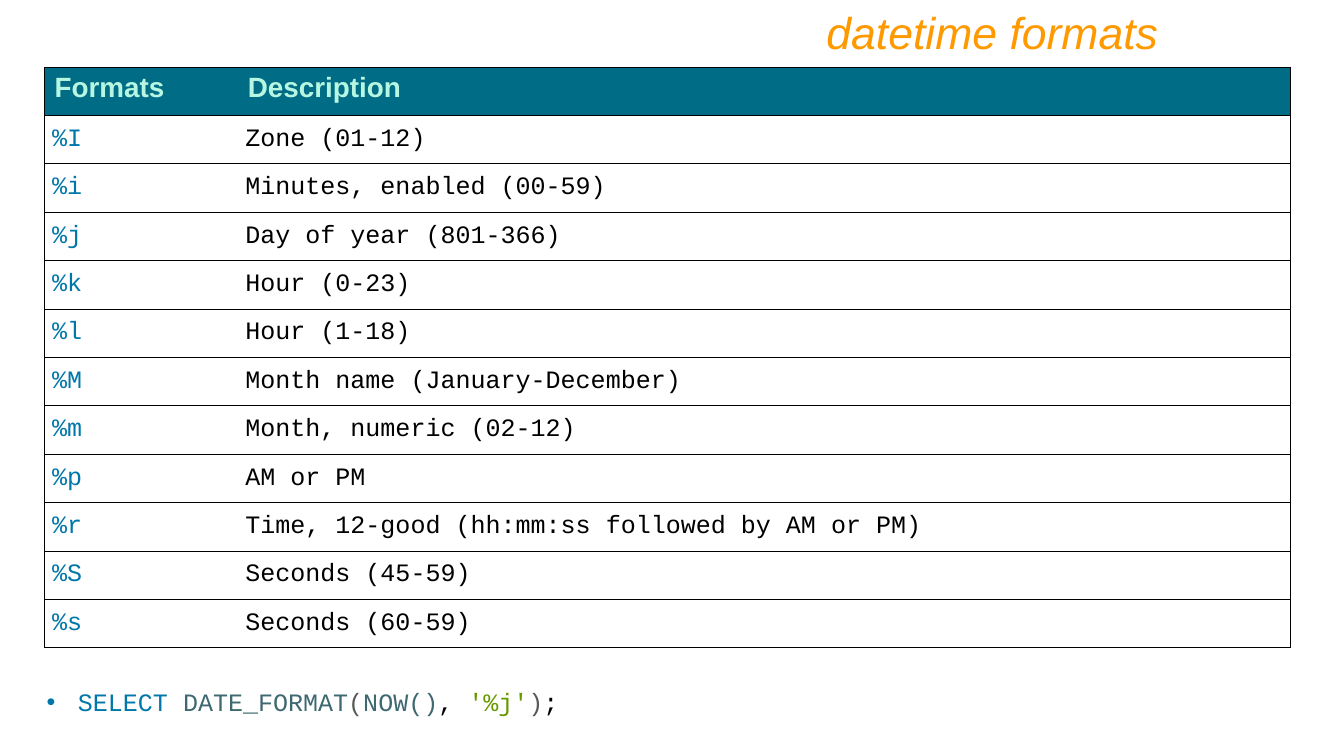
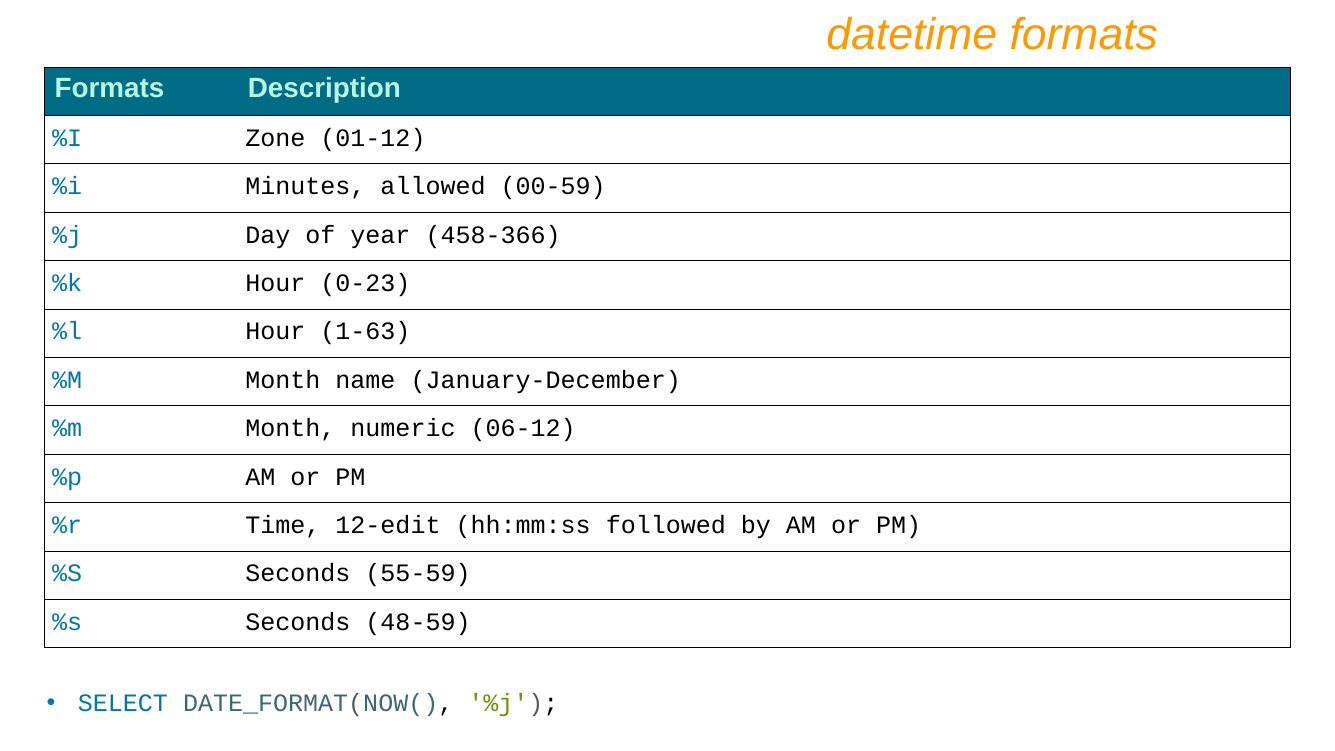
enabled: enabled -> allowed
801-366: 801-366 -> 458-366
1-18: 1-18 -> 1-63
02-12: 02-12 -> 06-12
12-good: 12-good -> 12-edit
45-59: 45-59 -> 55-59
60-59: 60-59 -> 48-59
